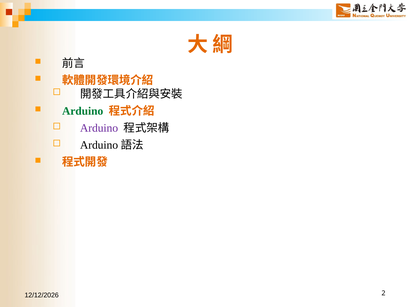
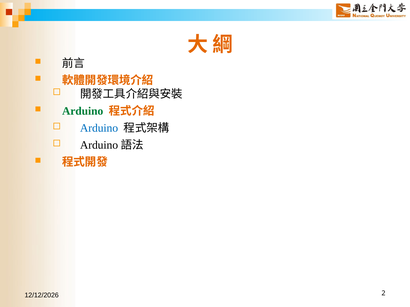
Arduino at (99, 128) colour: purple -> blue
